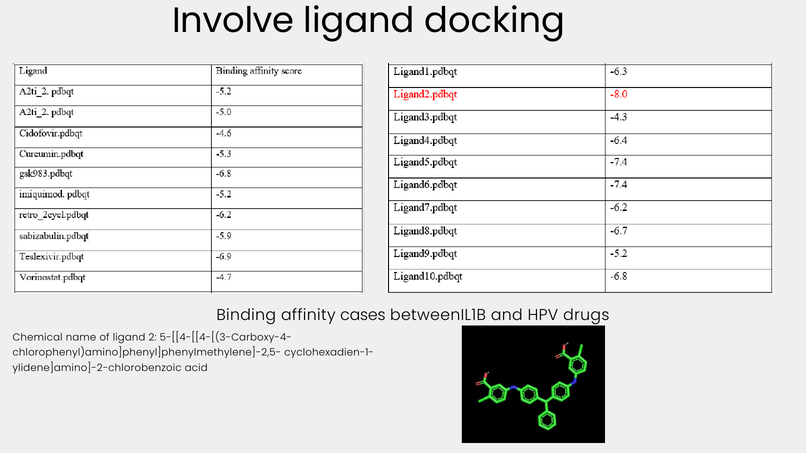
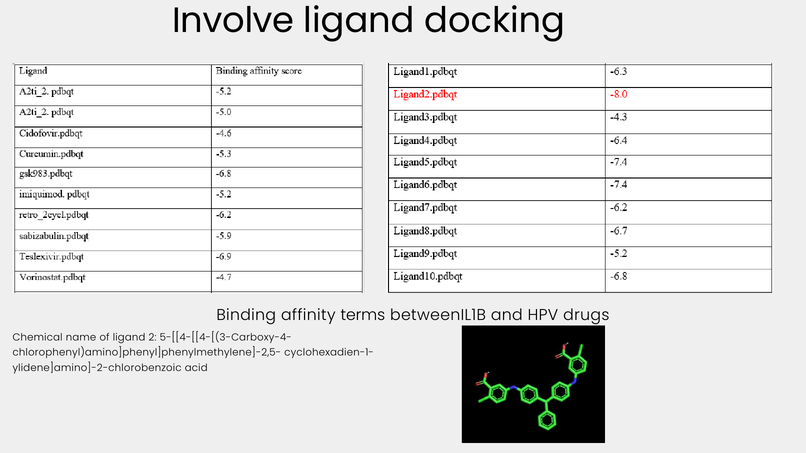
cases: cases -> terms
